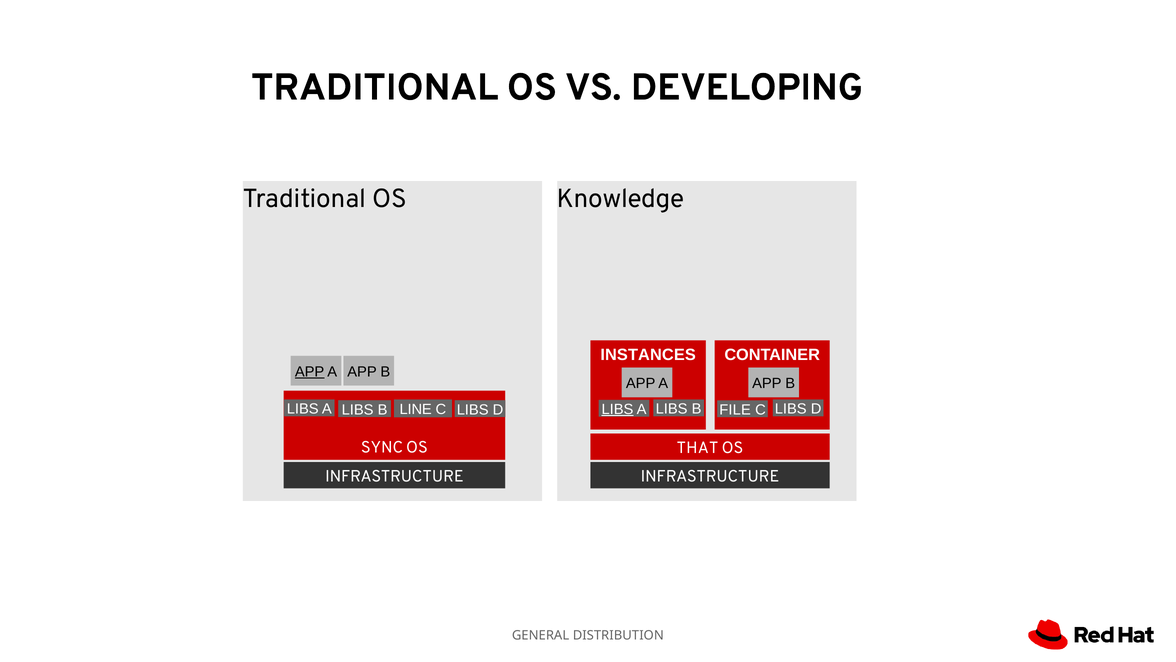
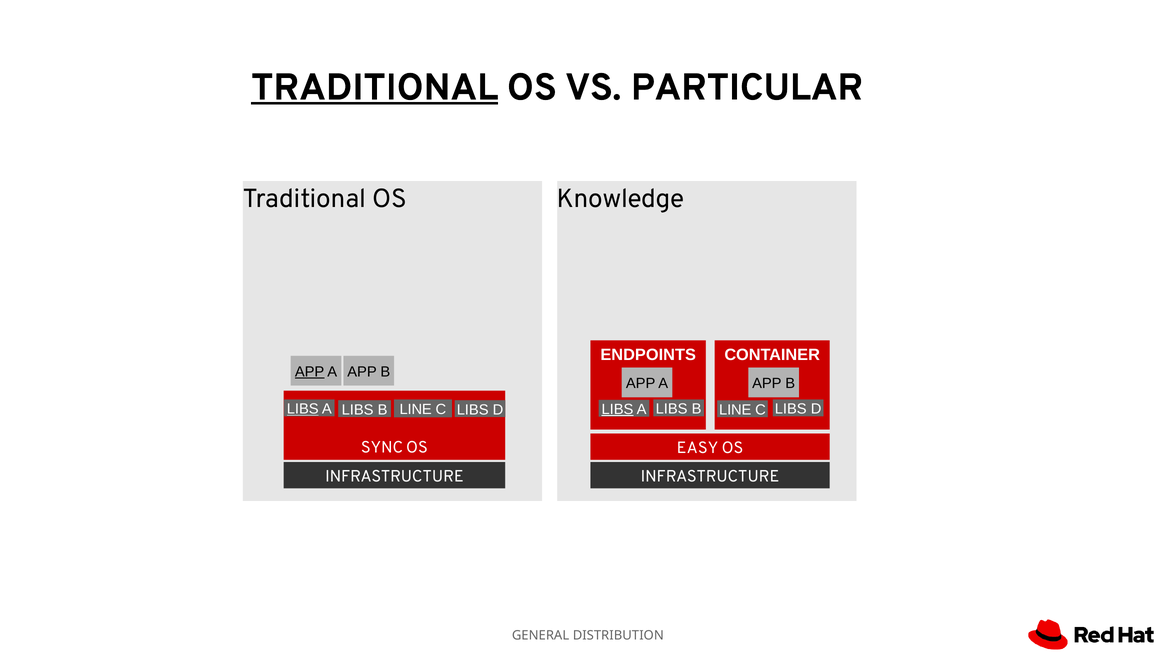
TRADITIONAL at (375, 87) underline: none -> present
DEVELOPING: DEVELOPING -> PARTICULAR
INSTANCES: INSTANCES -> ENDPOINTS
LIBS at (303, 409) underline: none -> present
A FILE: FILE -> LINE
THAT: THAT -> EASY
